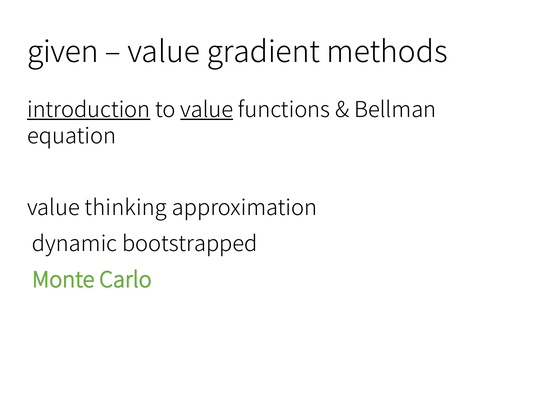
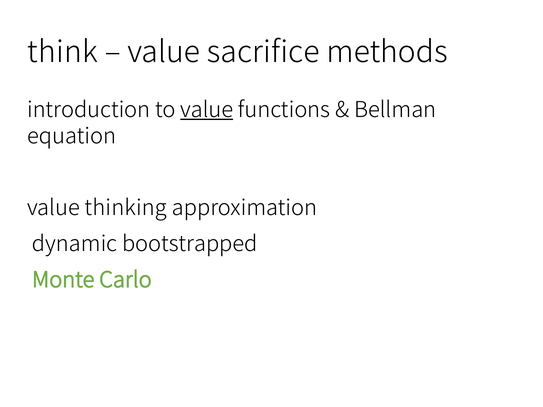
given: given -> think
gradient: gradient -> sacrifice
introduction underline: present -> none
